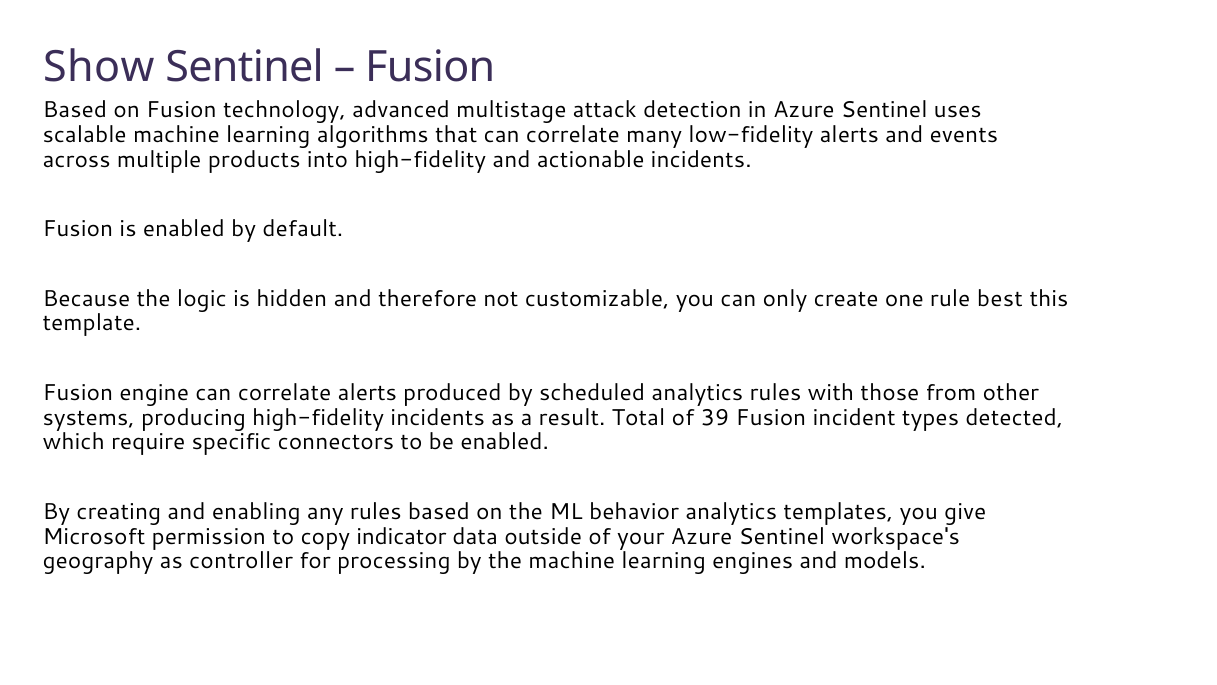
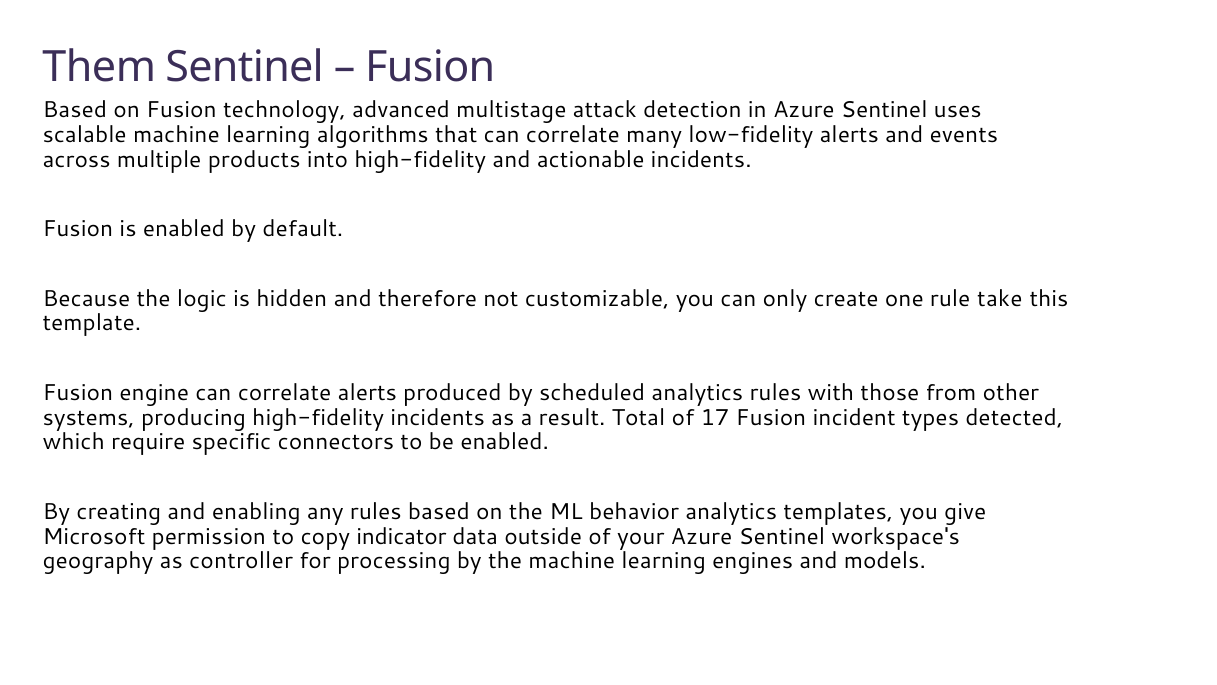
Show: Show -> Them
best: best -> take
39: 39 -> 17
